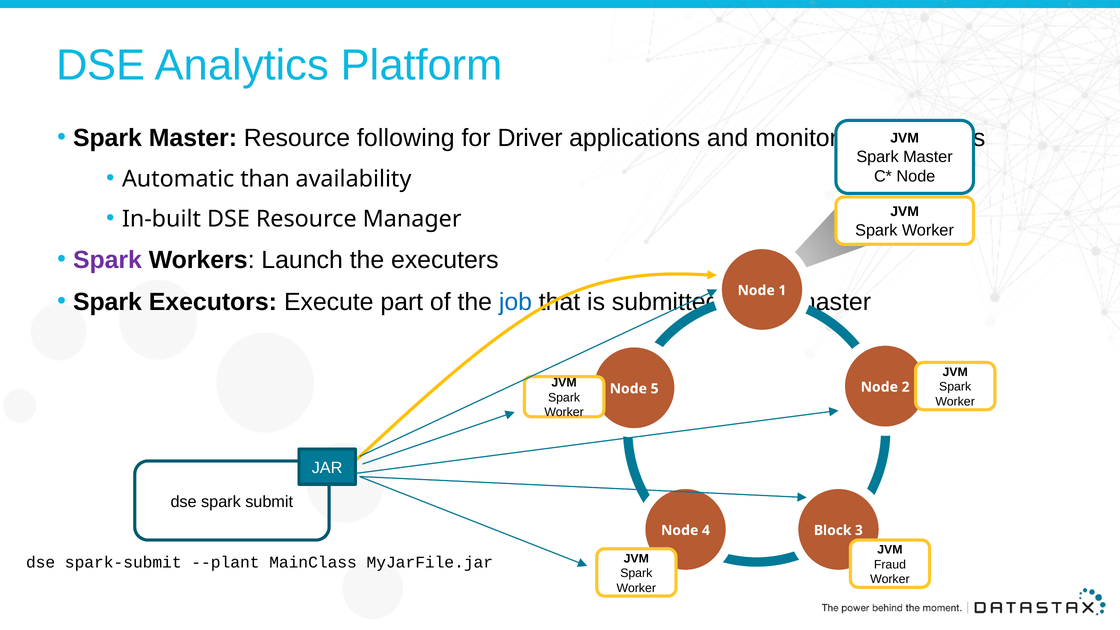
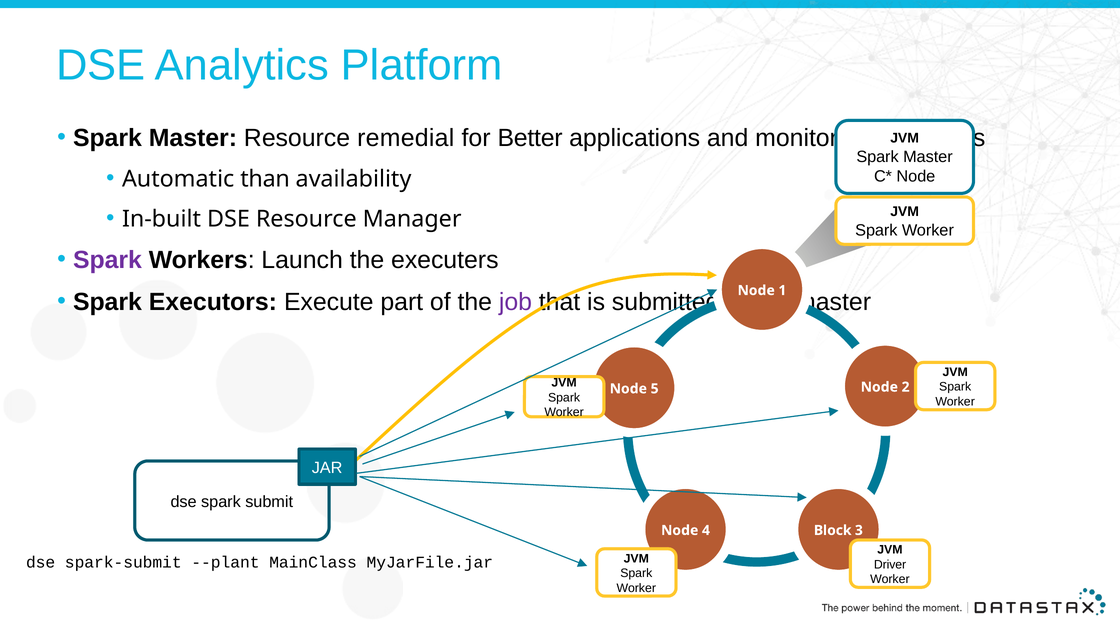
following: following -> remedial
Driver: Driver -> Better
job colour: blue -> purple
Fraud: Fraud -> Driver
